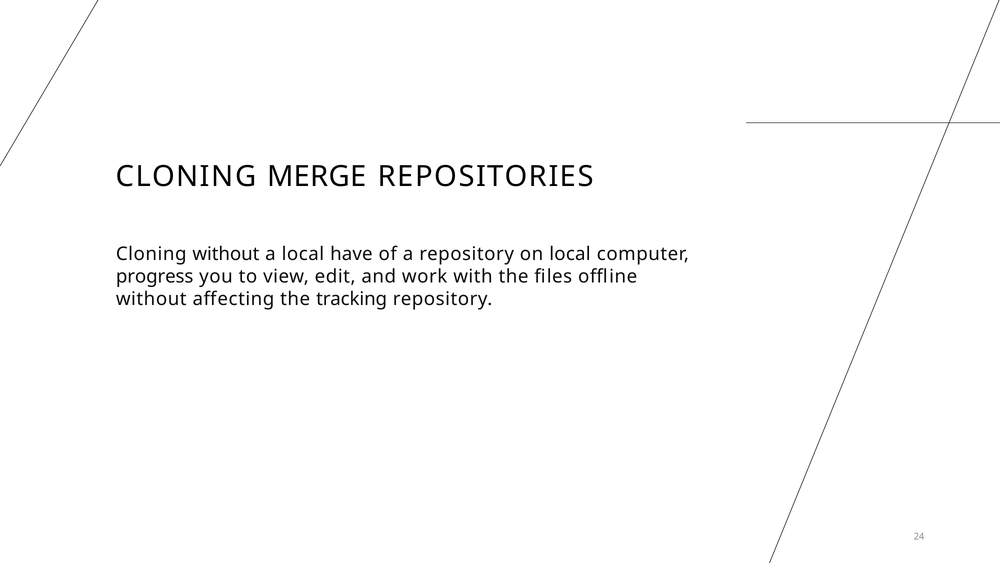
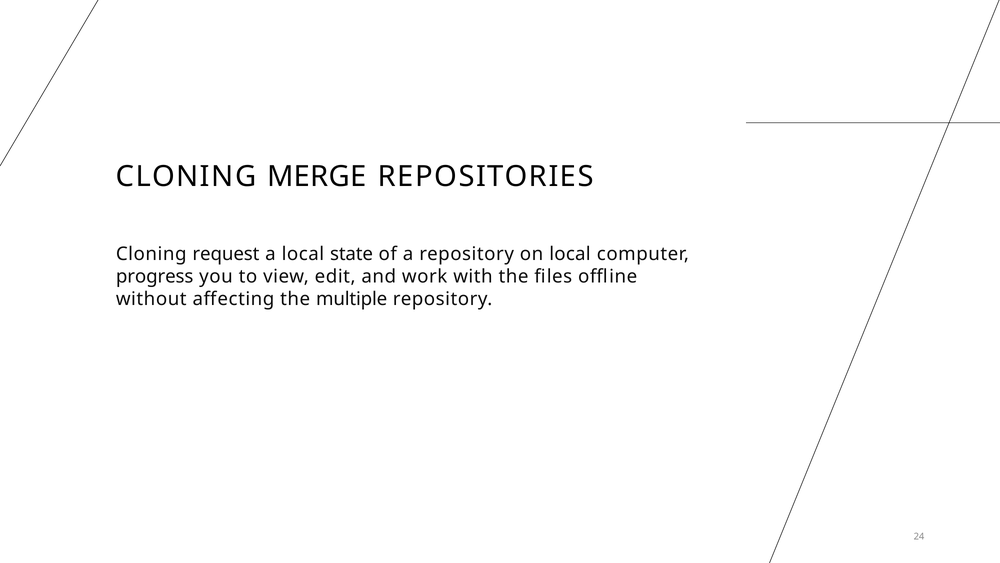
Cloning without: without -> request
have: have -> state
tracking: tracking -> multiple
